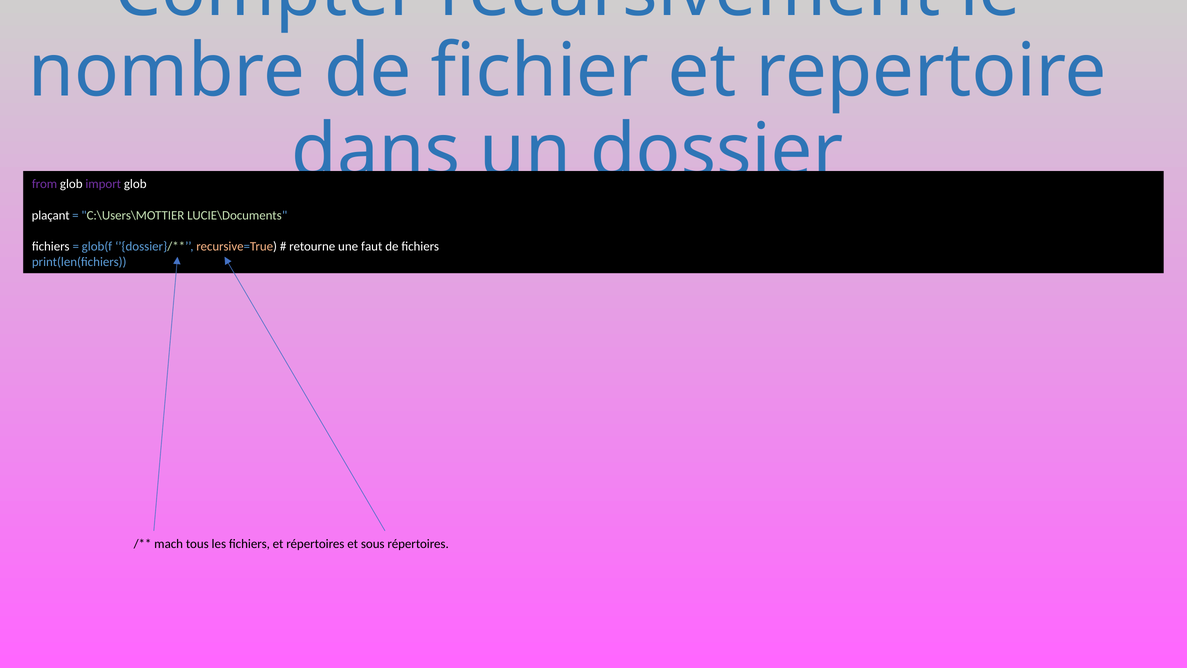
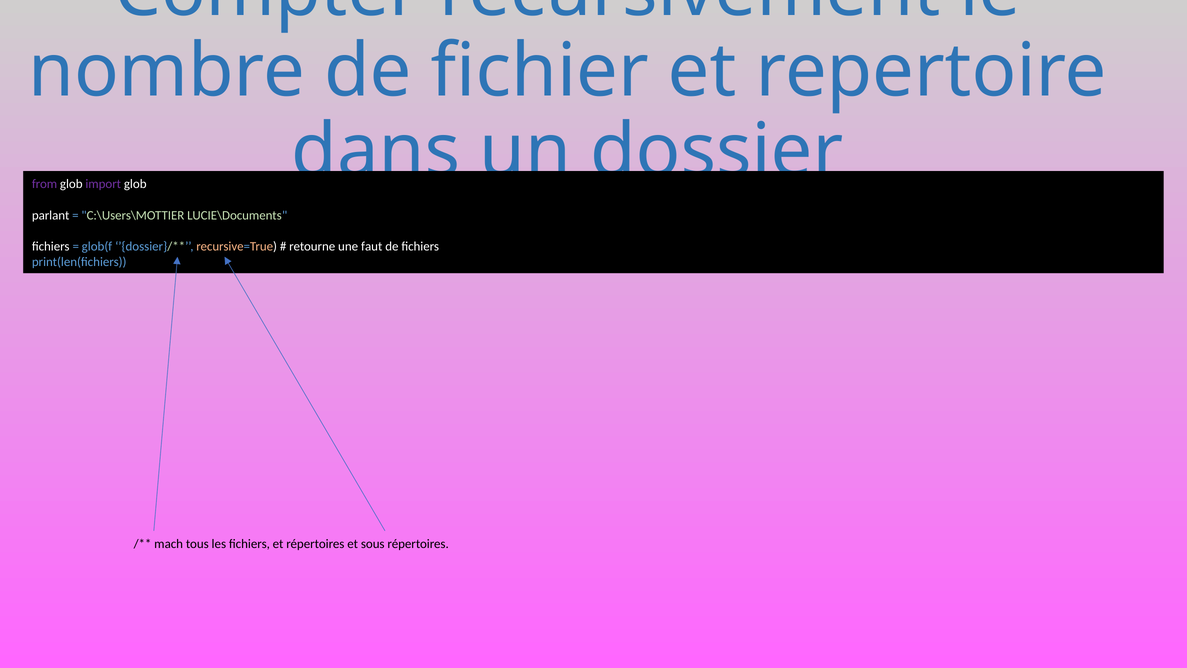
plaçant: plaçant -> parlant
